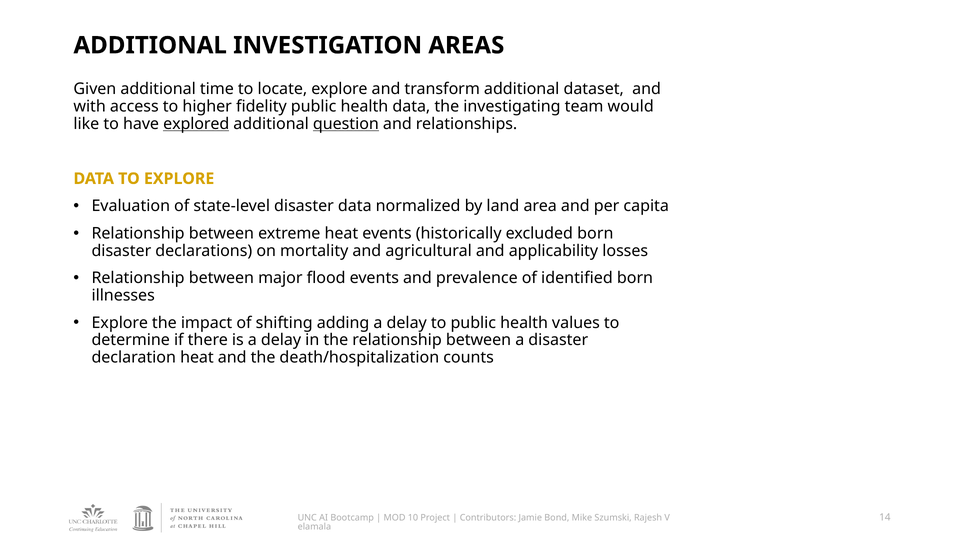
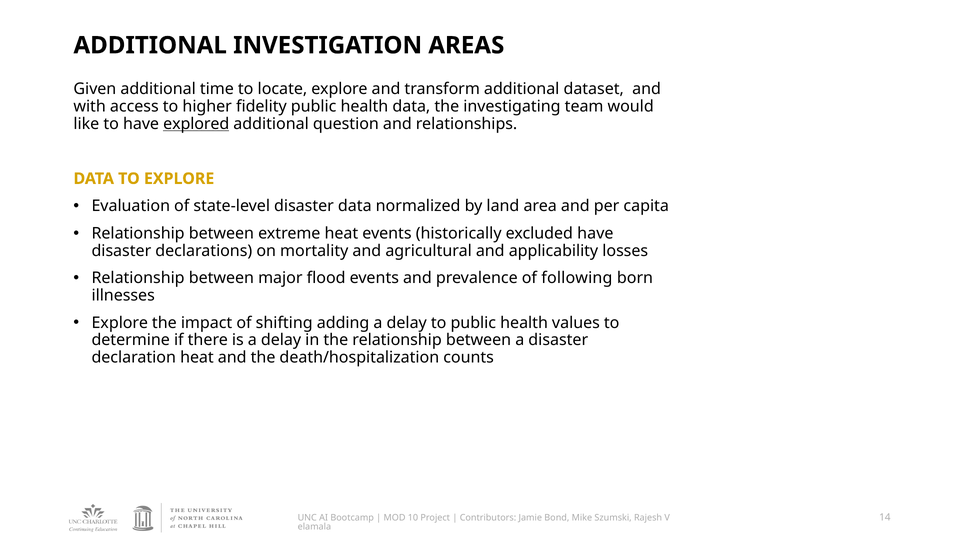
question underline: present -> none
excluded born: born -> have
identified: identified -> following
